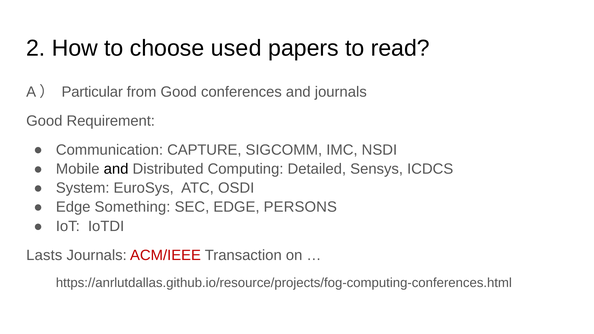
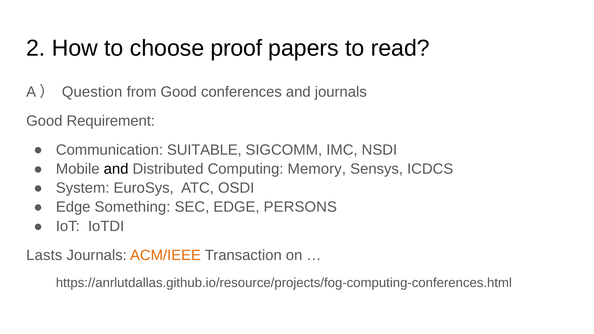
used: used -> proof
Particular: Particular -> Question
CAPTURE: CAPTURE -> SUITABLE
Detailed: Detailed -> Memory
ACM/IEEE colour: red -> orange
